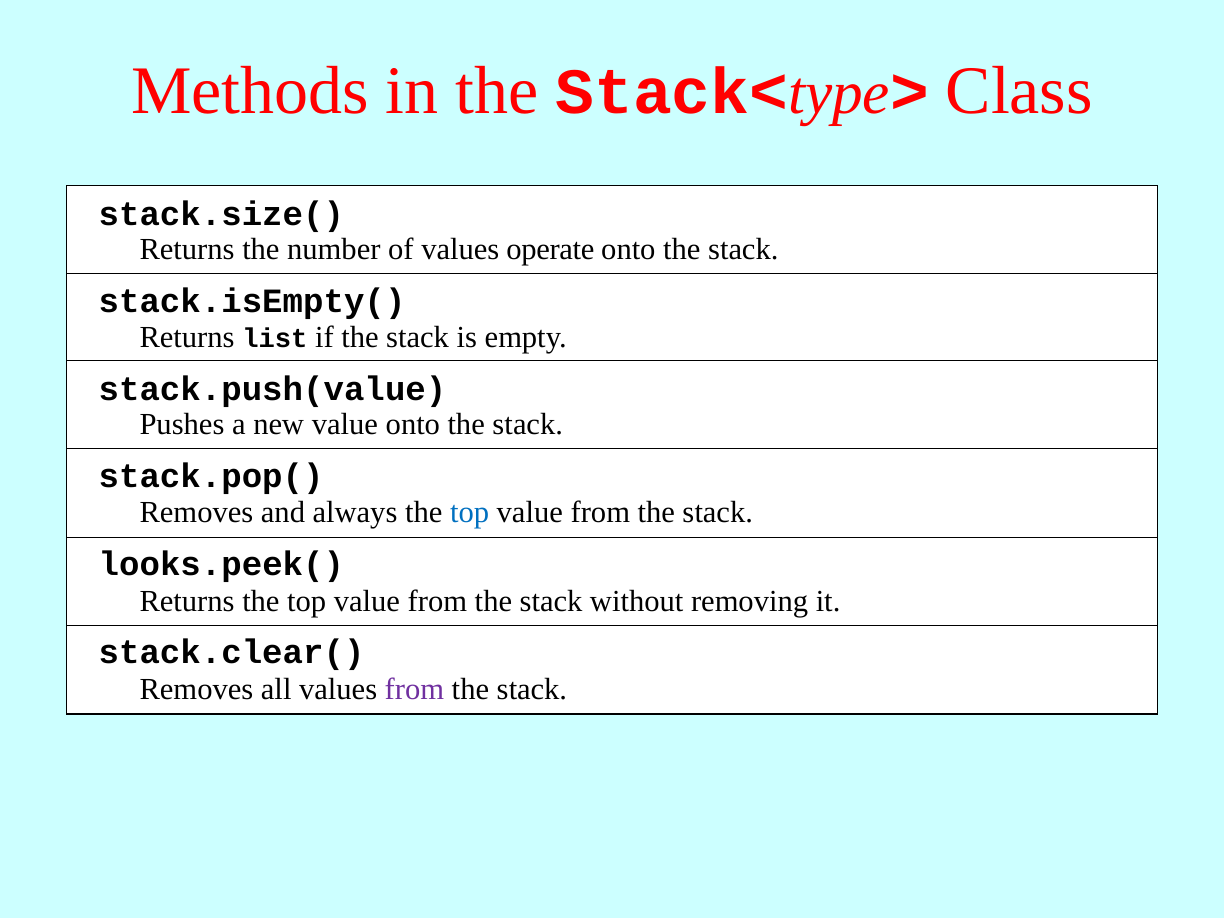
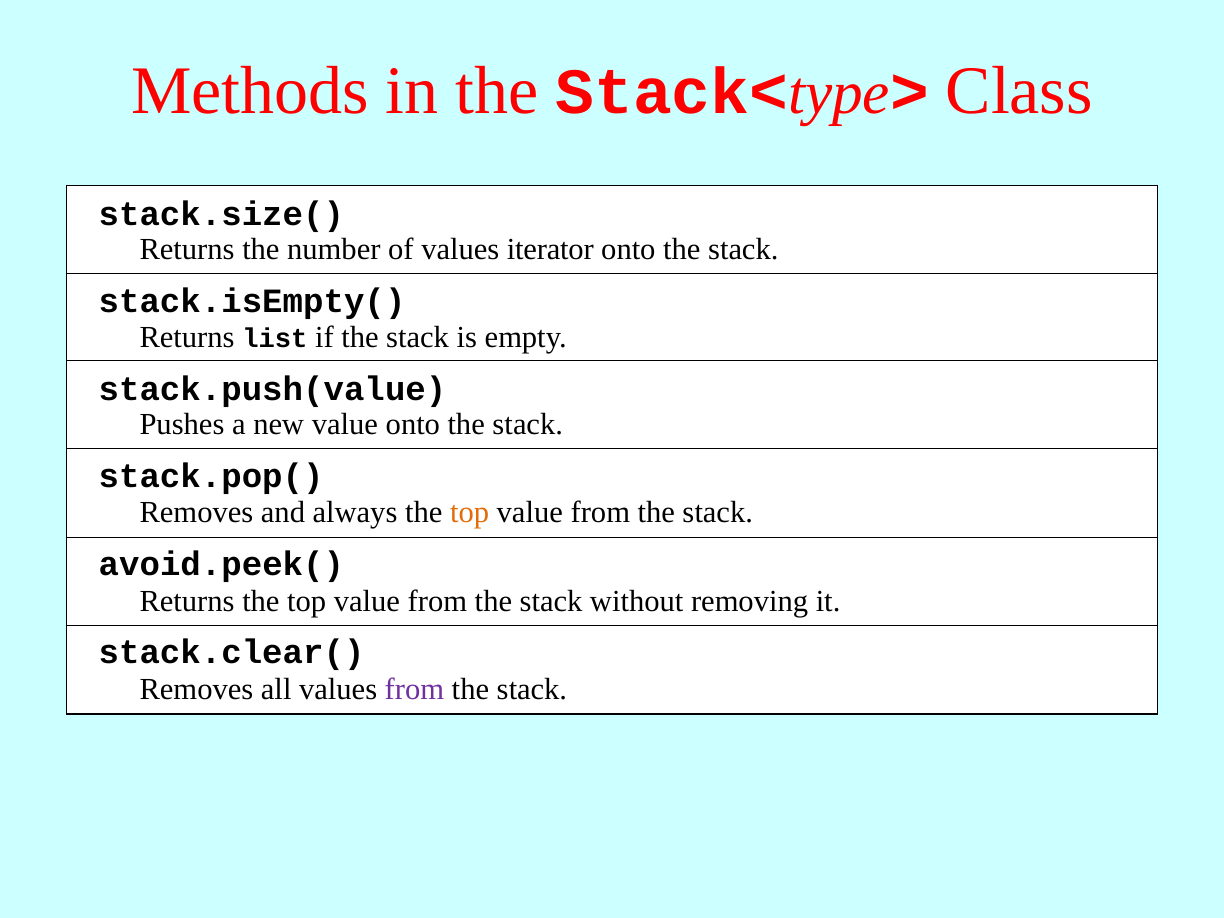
operate: operate -> iterator
top at (470, 513) colour: blue -> orange
looks.peek(: looks.peek( -> avoid.peek(
